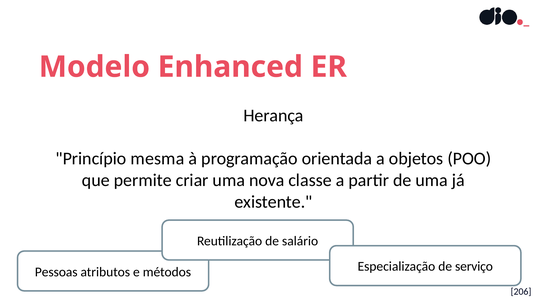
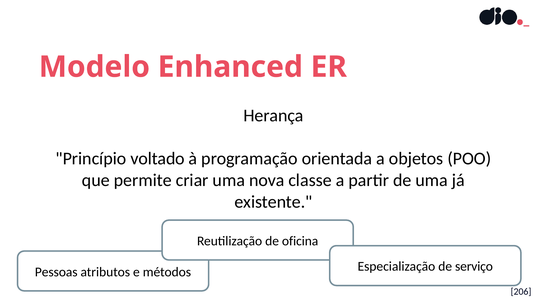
mesma: mesma -> voltado
salário: salário -> oficina
